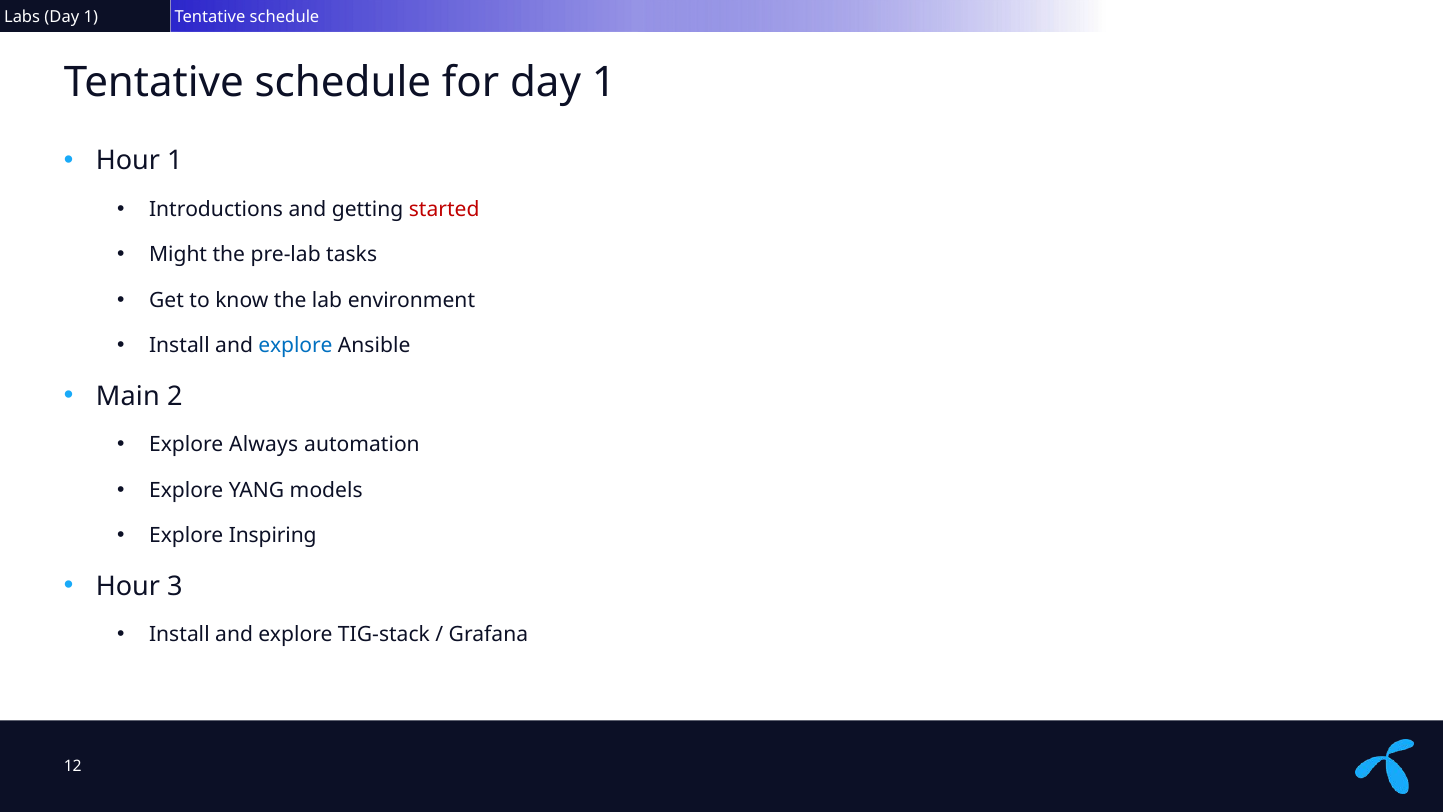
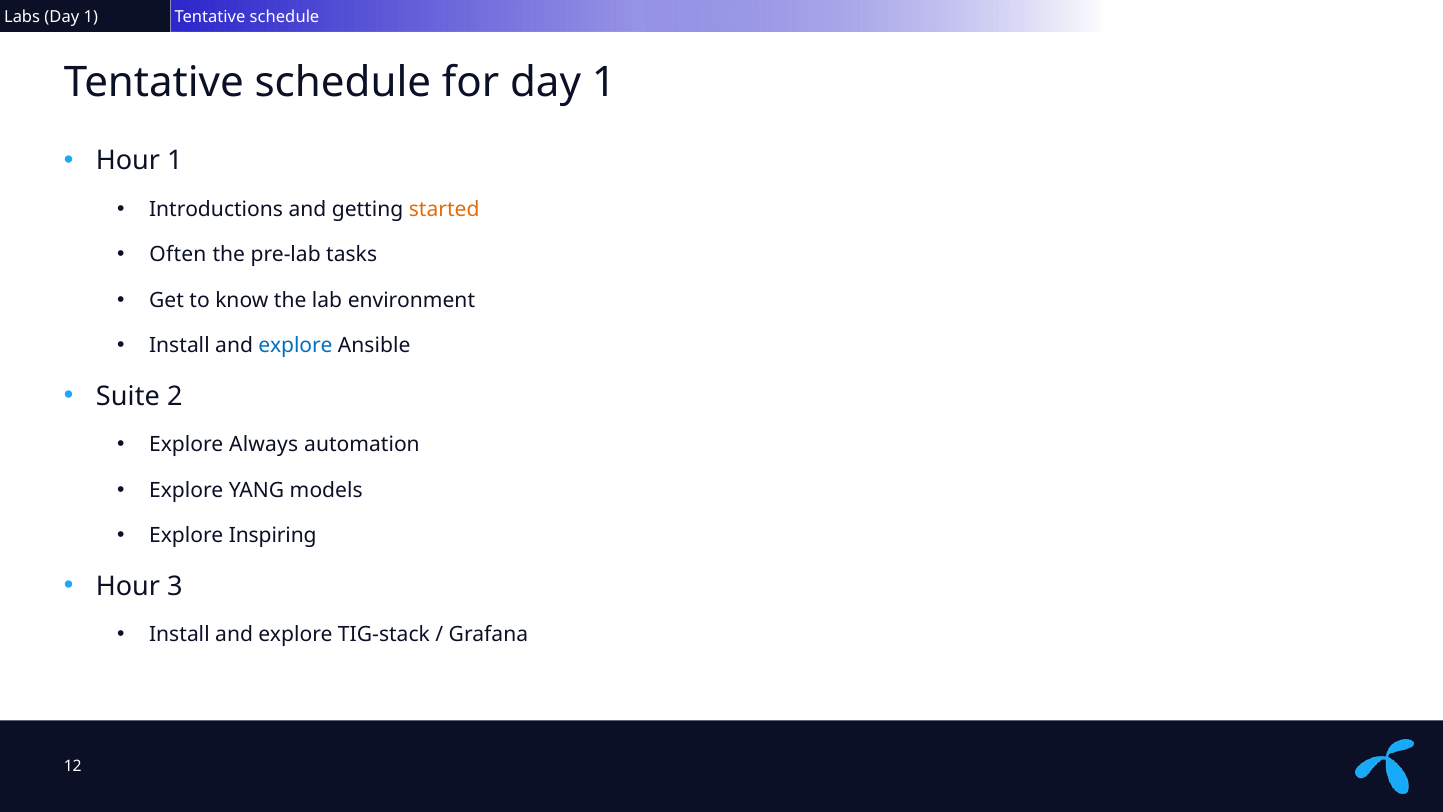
started colour: red -> orange
Might: Might -> Often
Main: Main -> Suite
